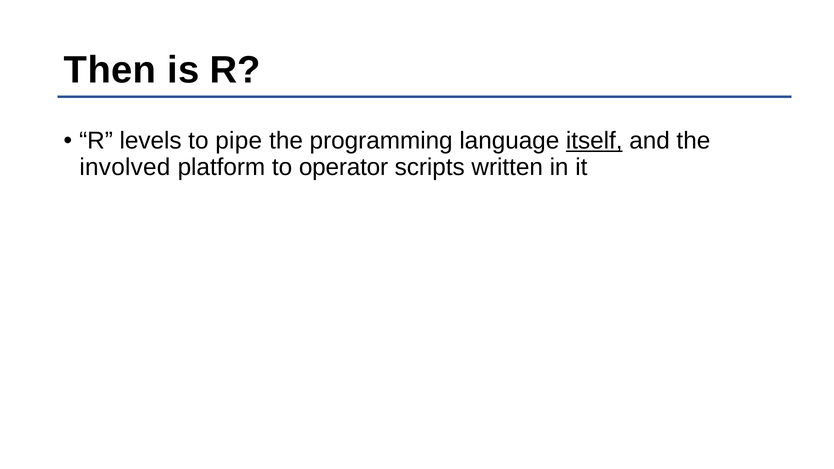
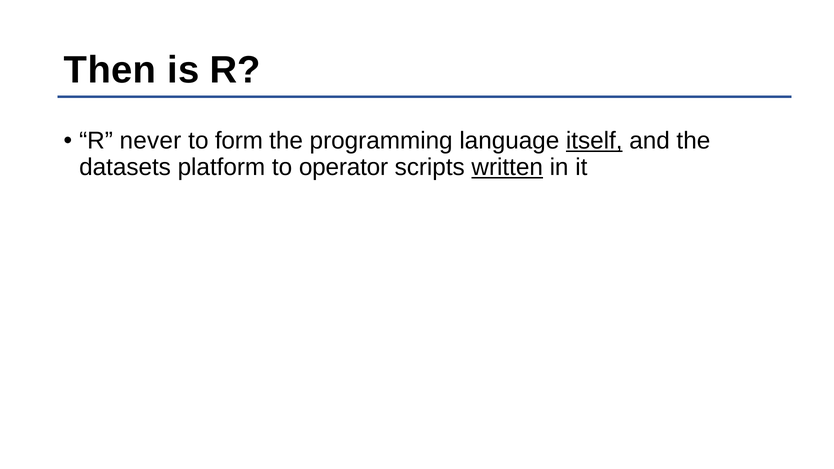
levels: levels -> never
pipe: pipe -> form
involved: involved -> datasets
written underline: none -> present
